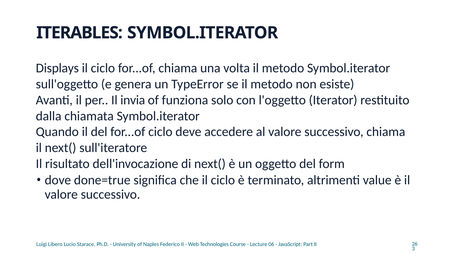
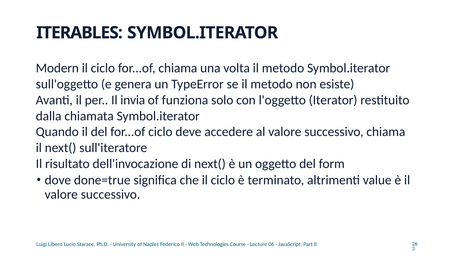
Displays: Displays -> Modern
